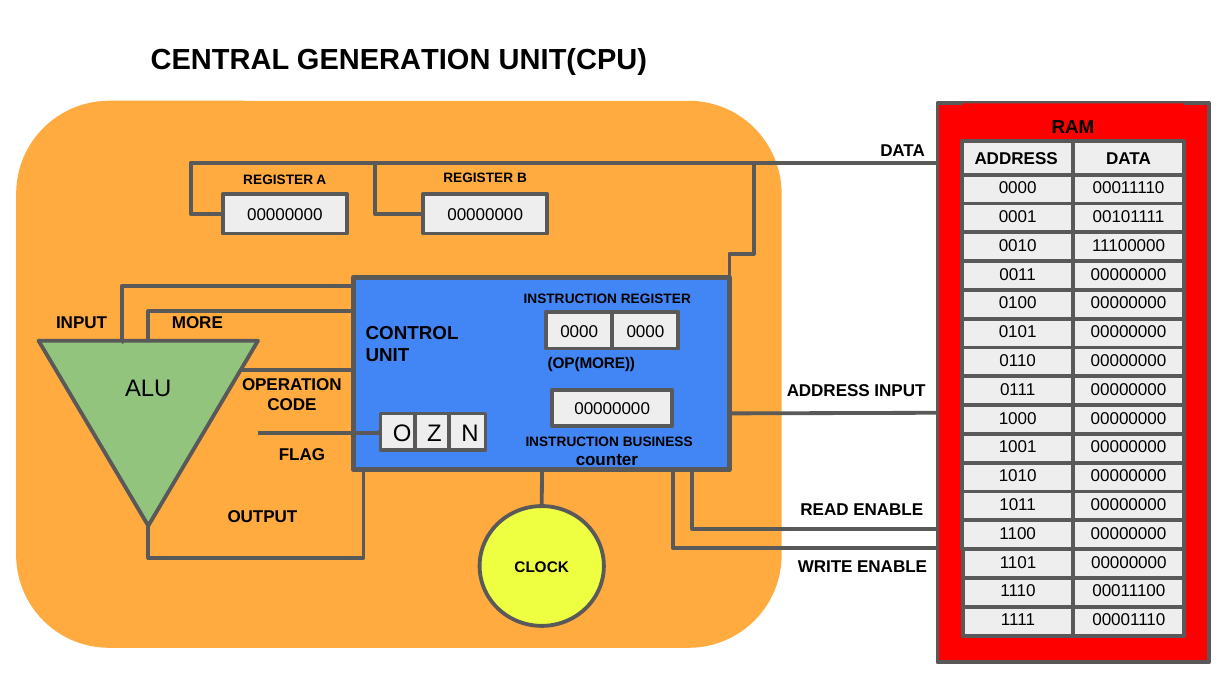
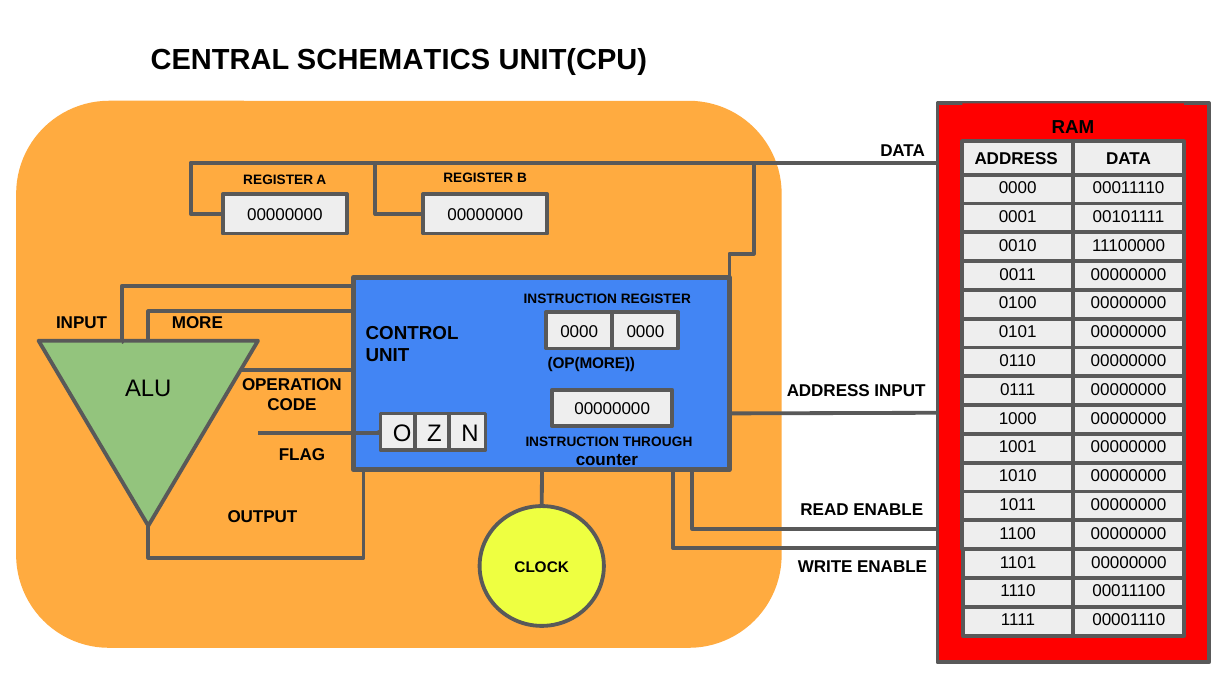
GENERATION: GENERATION -> SCHEMATICS
BUSINESS: BUSINESS -> THROUGH
